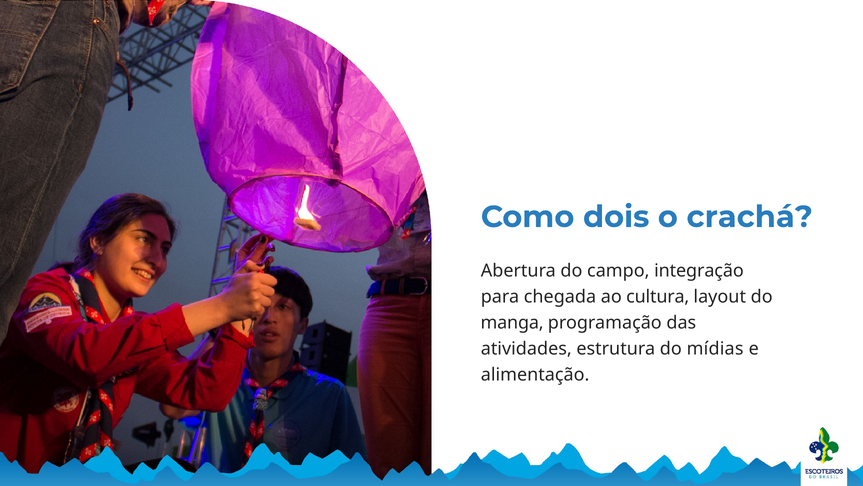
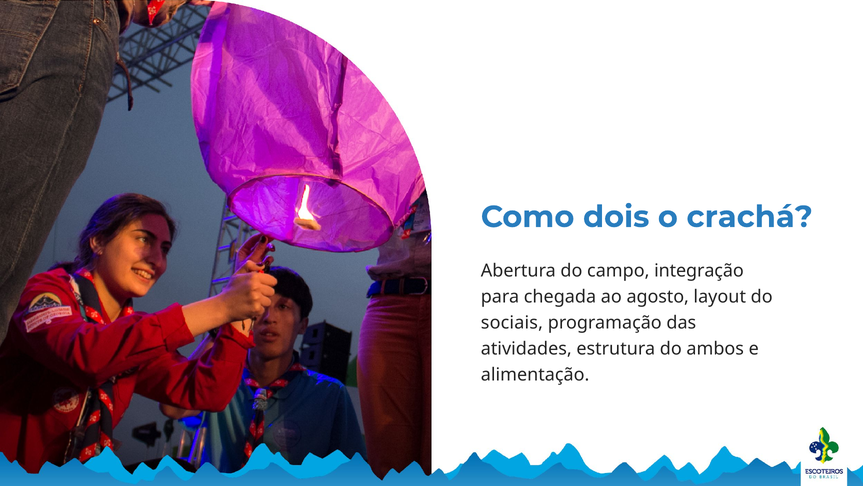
cultura: cultura -> agosto
manga: manga -> sociais
mídias: mídias -> ambos
